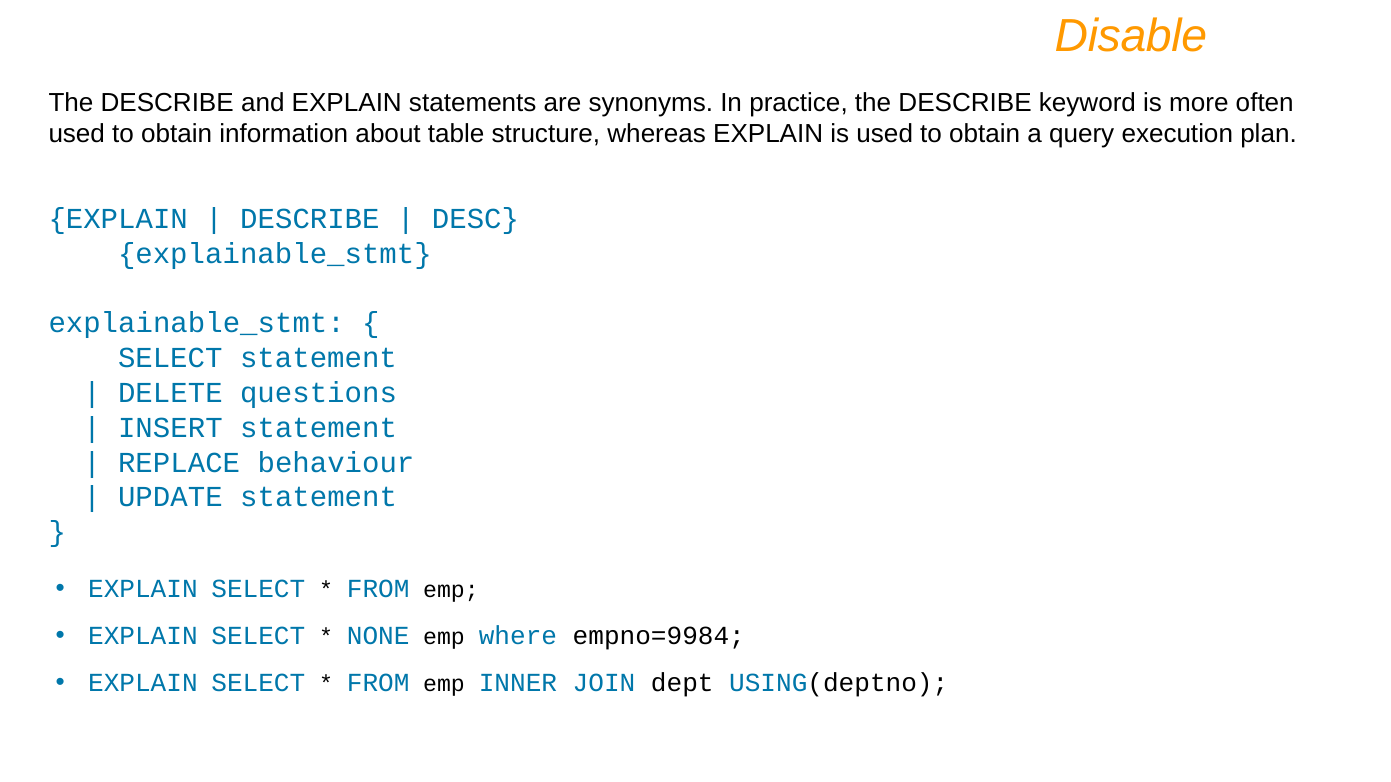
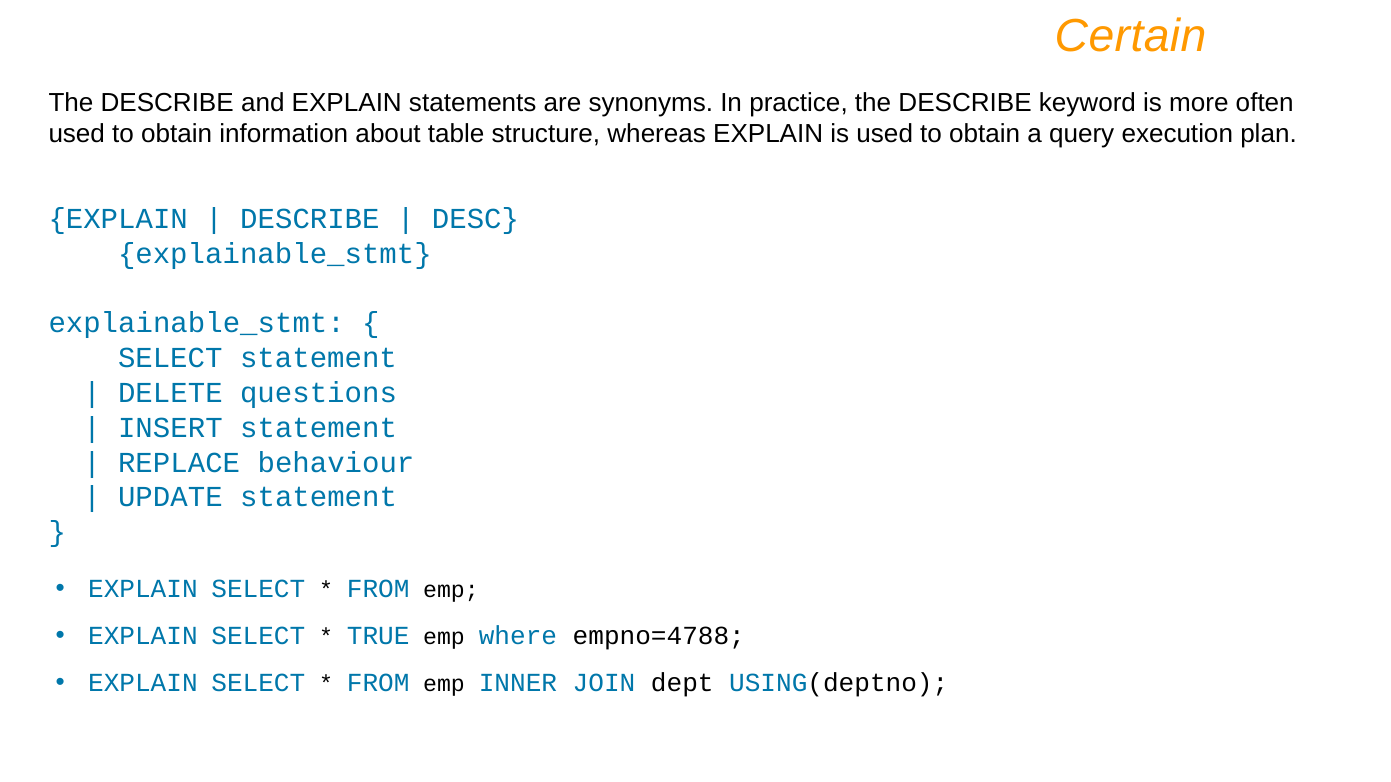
Disable: Disable -> Certain
NONE: NONE -> TRUE
empno=9984: empno=9984 -> empno=4788
